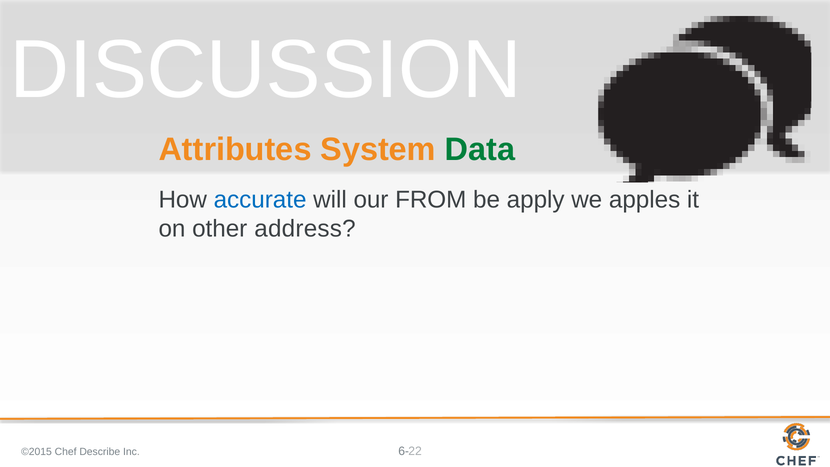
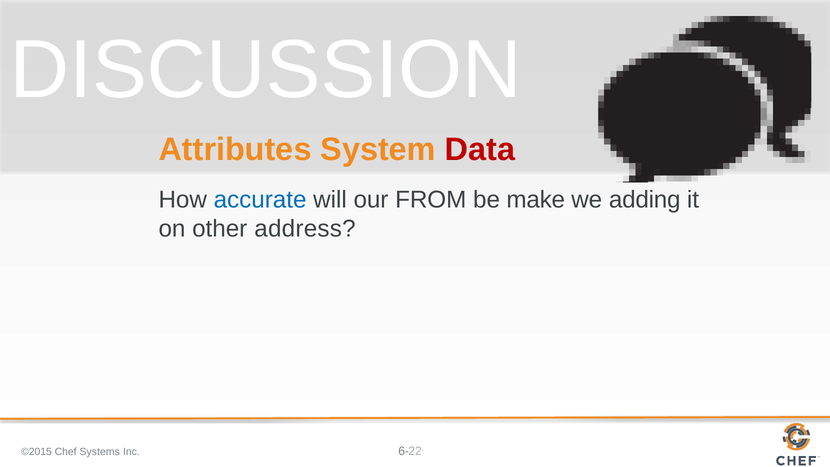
Data colour: green -> red
apply: apply -> make
apples: apples -> adding
Describe: Describe -> Systems
